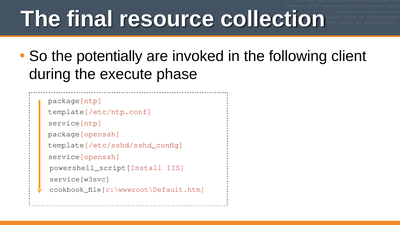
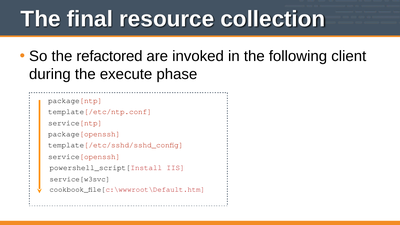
potentially: potentially -> refactored
